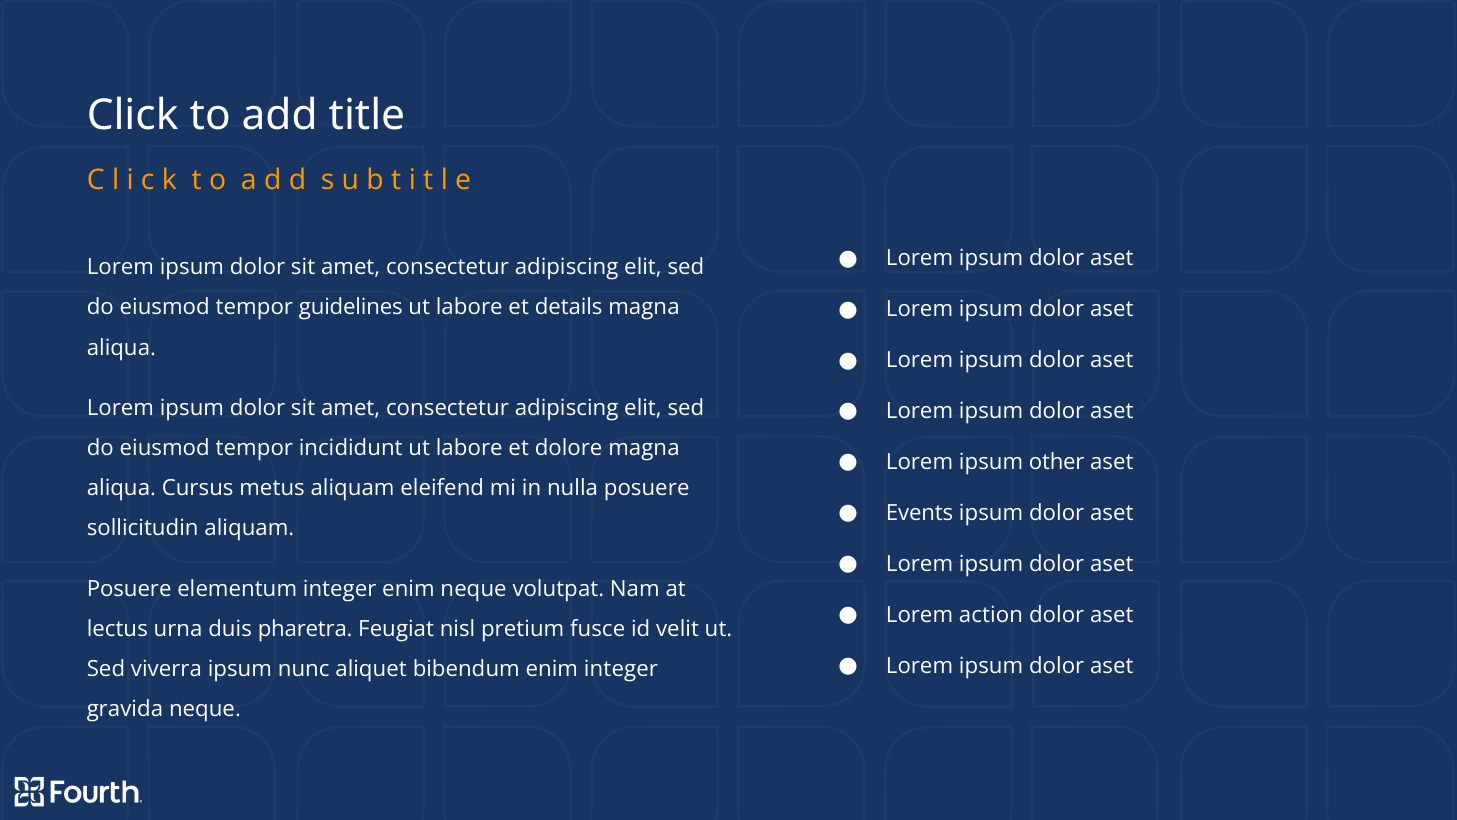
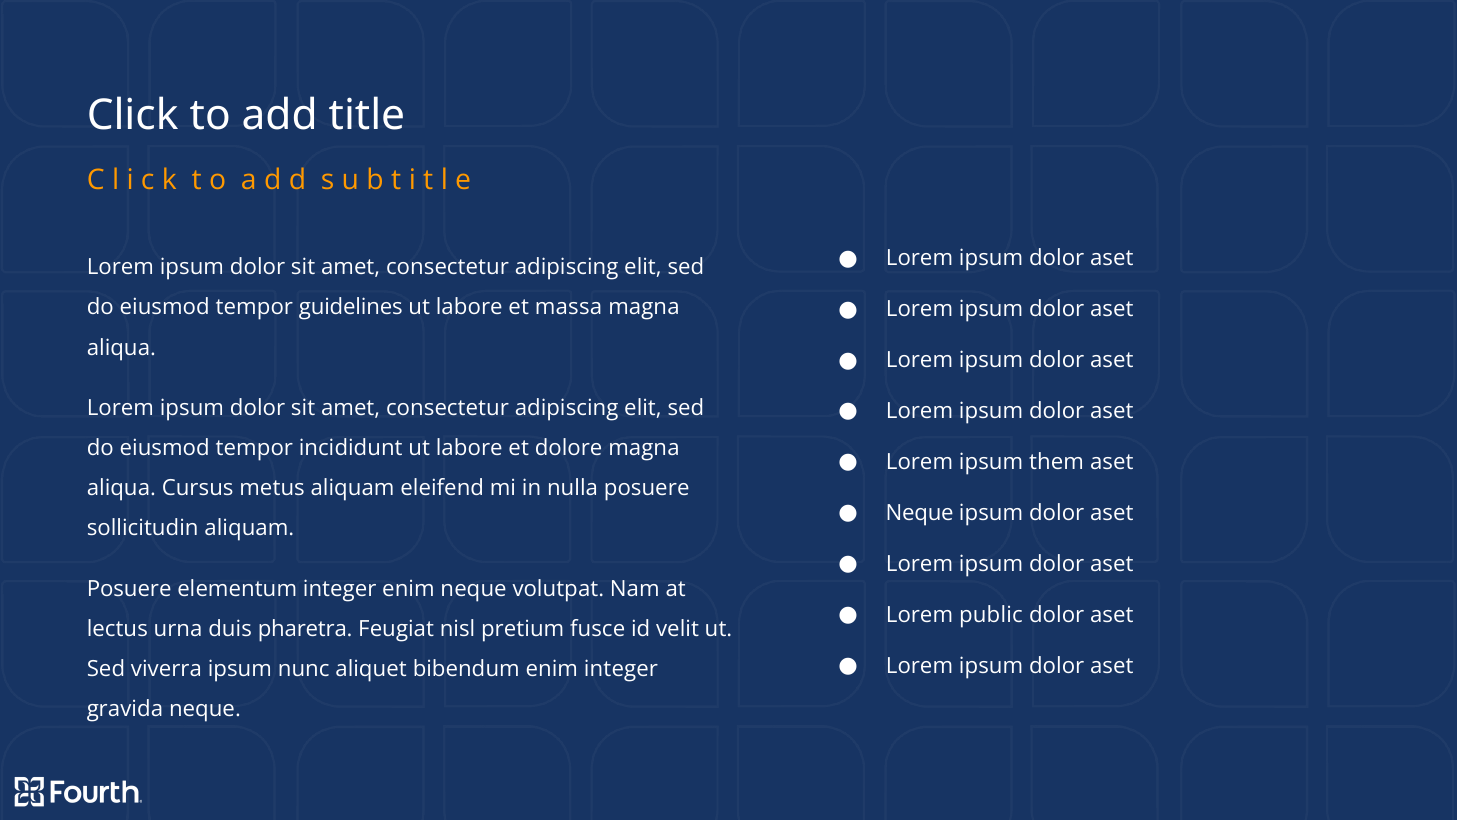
details: details -> massa
other: other -> them
Events at (920, 513): Events -> Neque
action: action -> public
